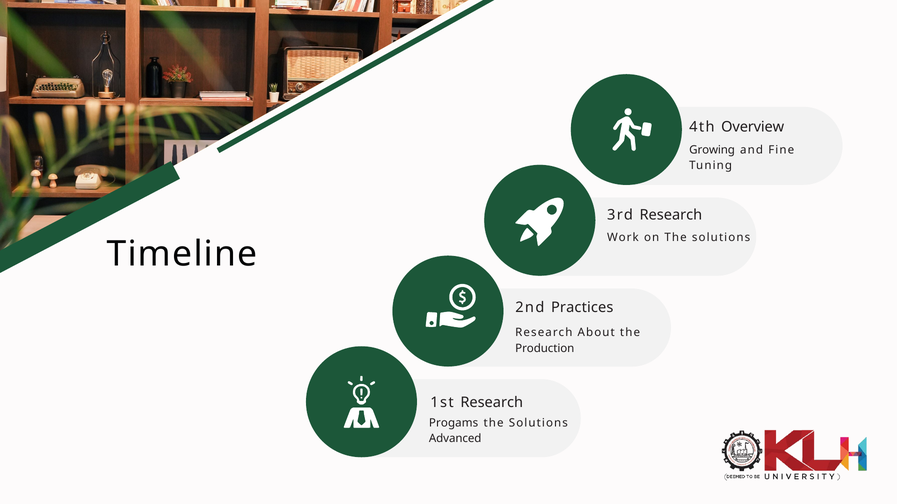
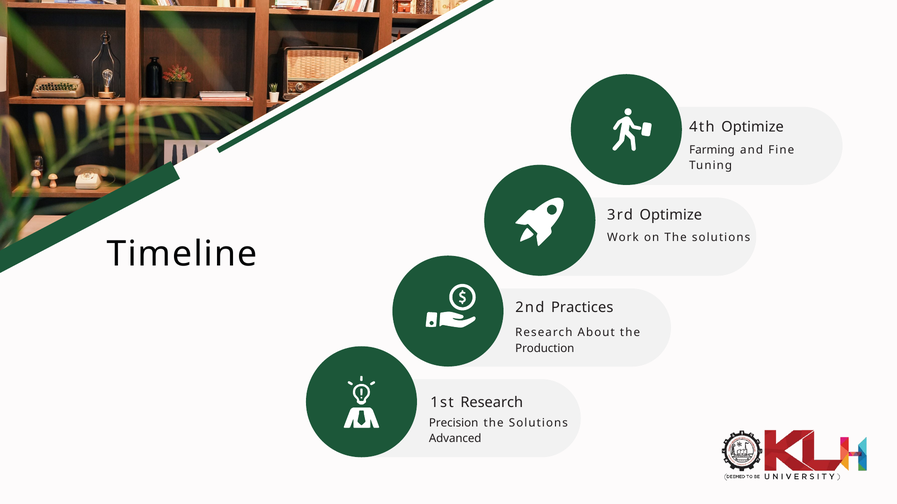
4th Overview: Overview -> Optimize
Growing: Growing -> Farming
3rd Research: Research -> Optimize
Progams: Progams -> Precision
